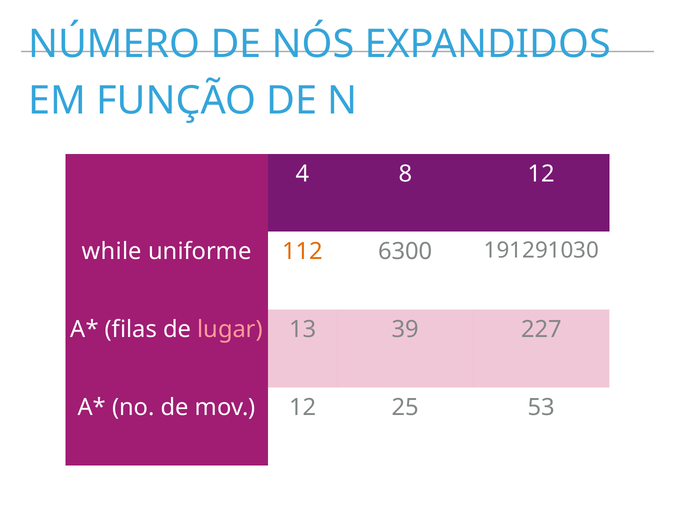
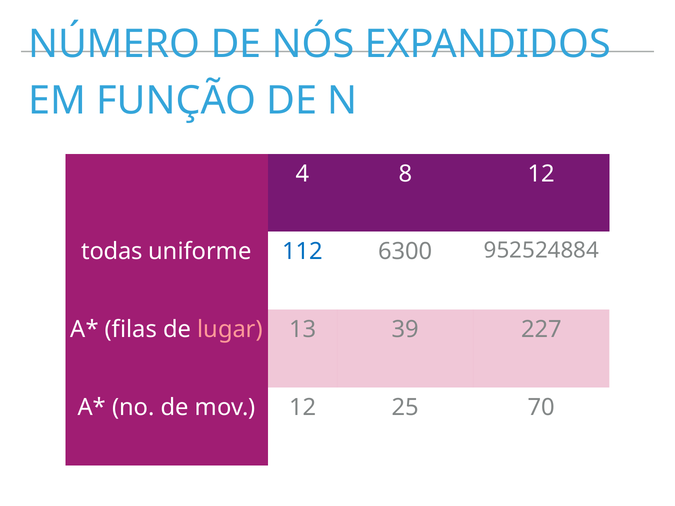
while: while -> todas
112 colour: orange -> blue
191291030: 191291030 -> 952524884
53: 53 -> 70
